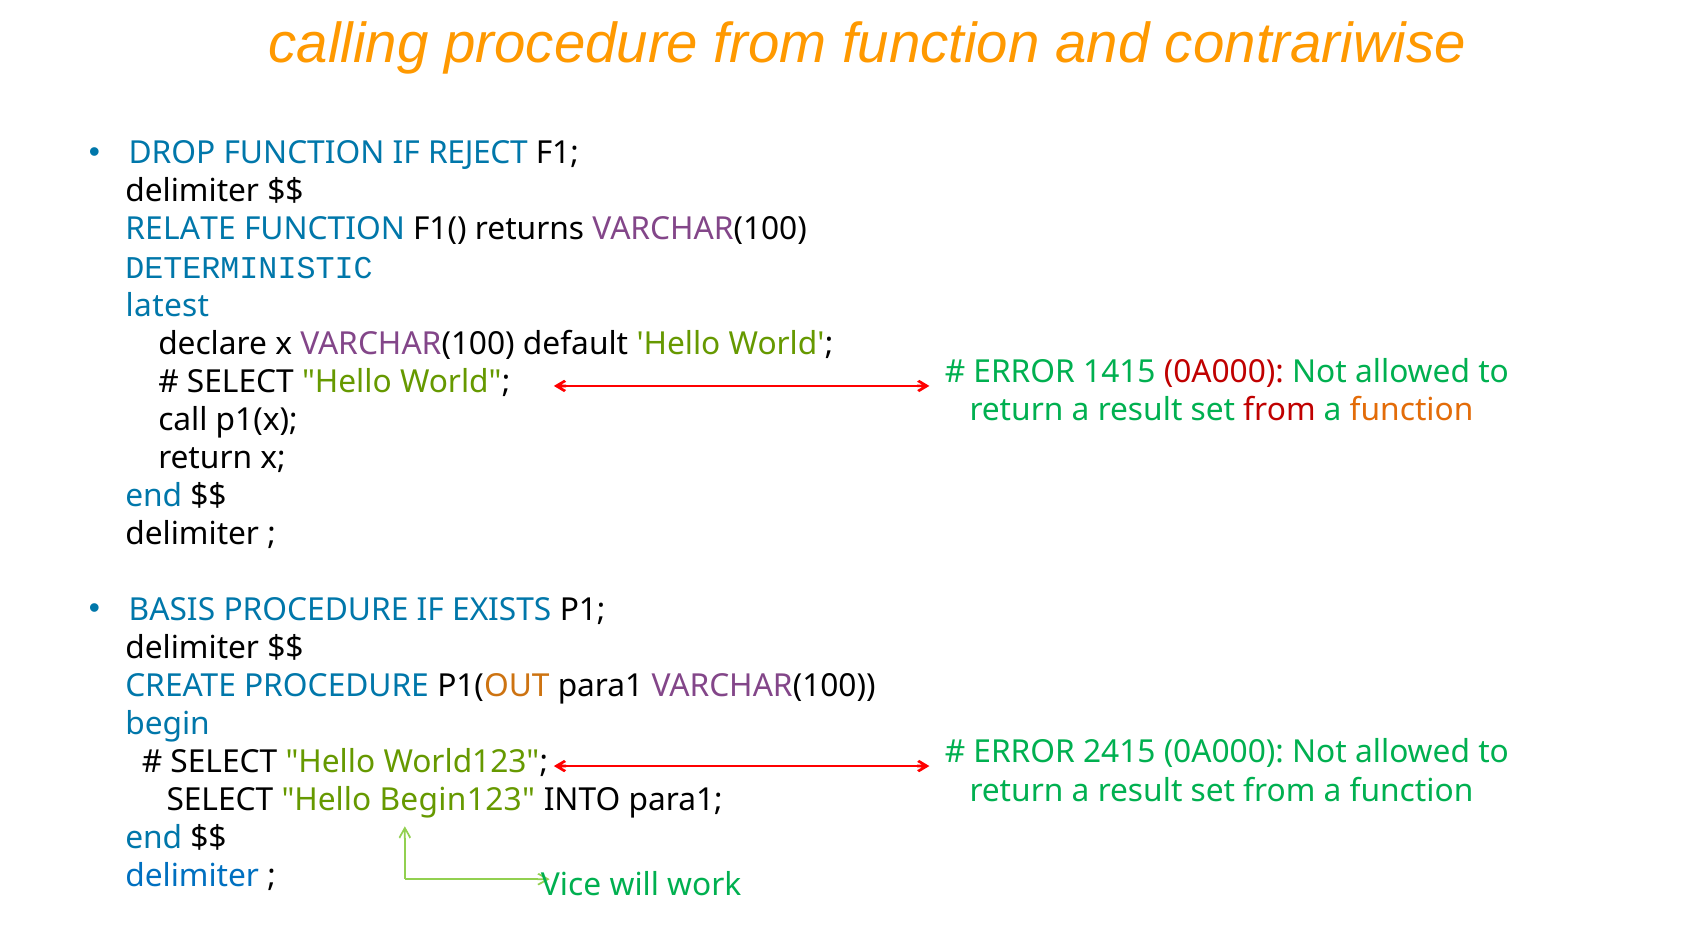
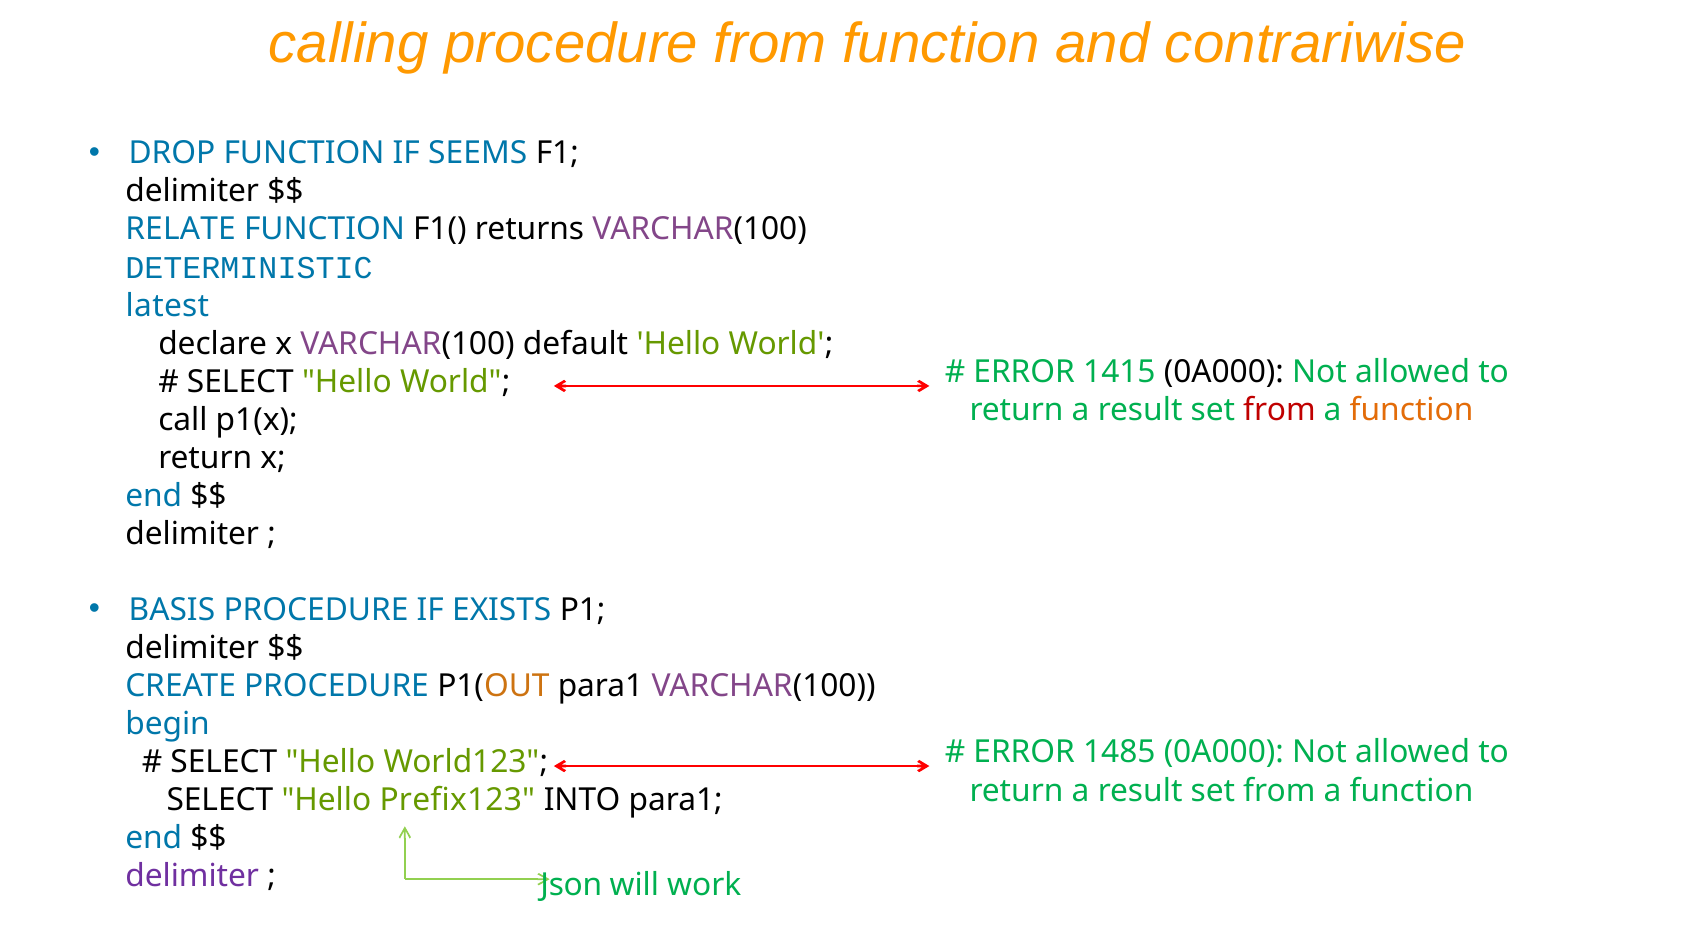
REJECT: REJECT -> SEEMS
0A000 at (1224, 373) colour: red -> black
2415: 2415 -> 1485
Begin123: Begin123 -> Prefix123
delimiter at (192, 876) colour: blue -> purple
Vice: Vice -> Json
